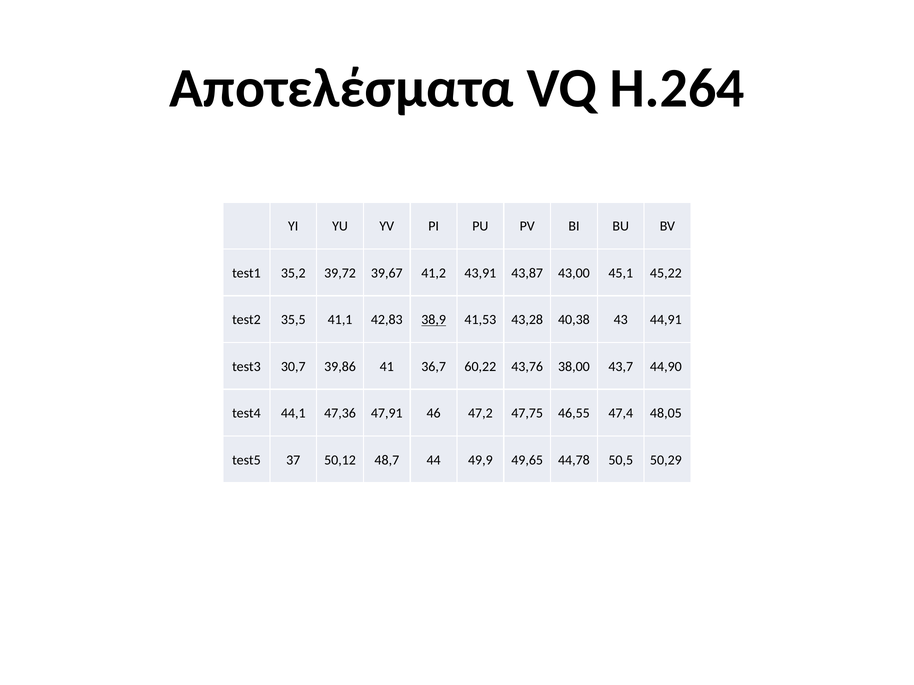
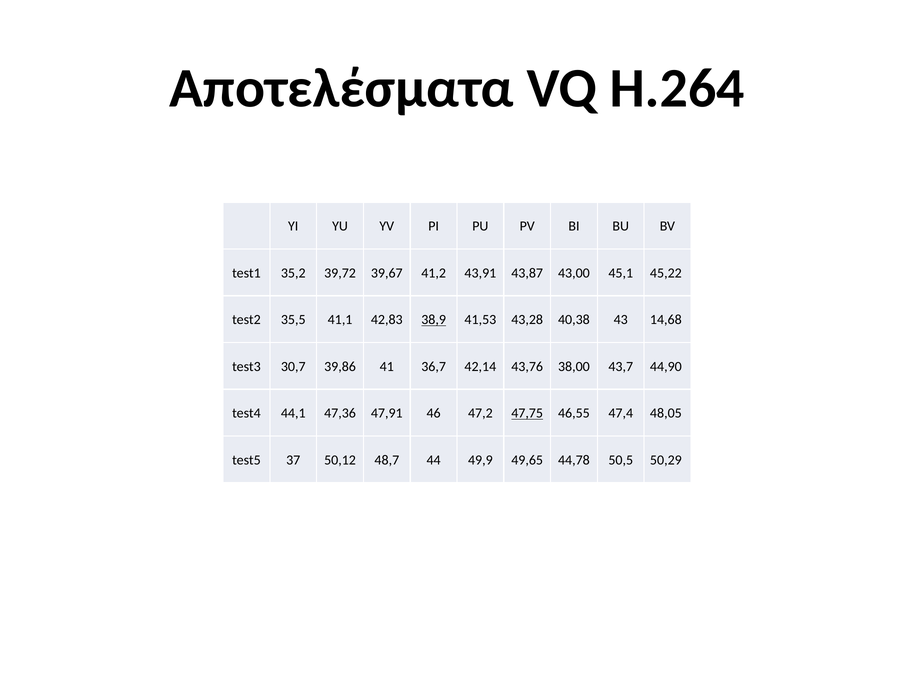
44,91: 44,91 -> 14,68
60,22: 60,22 -> 42,14
47,75 underline: none -> present
